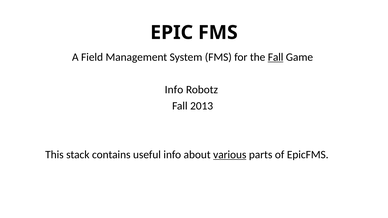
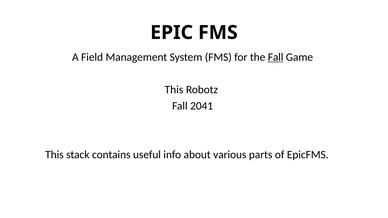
Info at (174, 90): Info -> This
2013: 2013 -> 2041
various underline: present -> none
